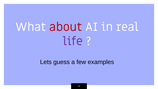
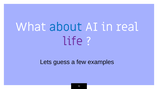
about colour: red -> blue
